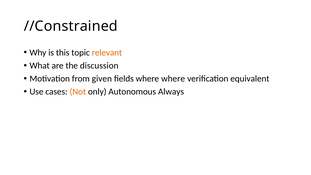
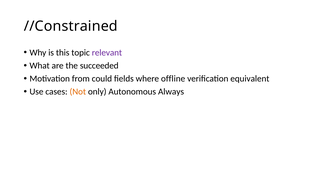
relevant colour: orange -> purple
discussion: discussion -> succeeded
given: given -> could
where where: where -> offline
